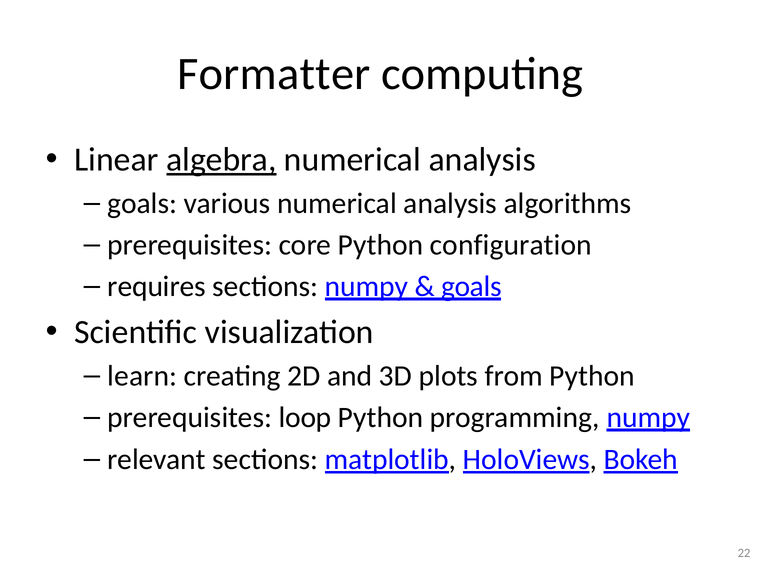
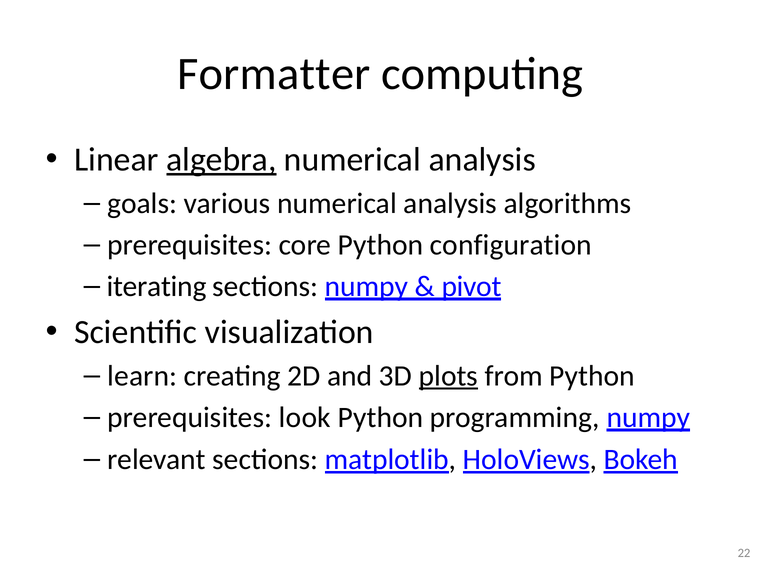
requires: requires -> iterating
goals at (472, 286): goals -> pivot
plots underline: none -> present
loop: loop -> look
